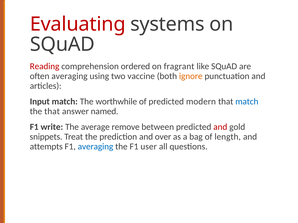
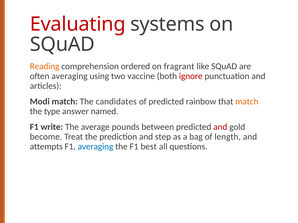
Reading colour: red -> orange
ignore colour: orange -> red
Input: Input -> Modi
worthwhile: worthwhile -> candidates
modern: modern -> rainbow
match at (247, 102) colour: blue -> orange
the that: that -> type
remove: remove -> pounds
snippets: snippets -> become
over: over -> step
user: user -> best
